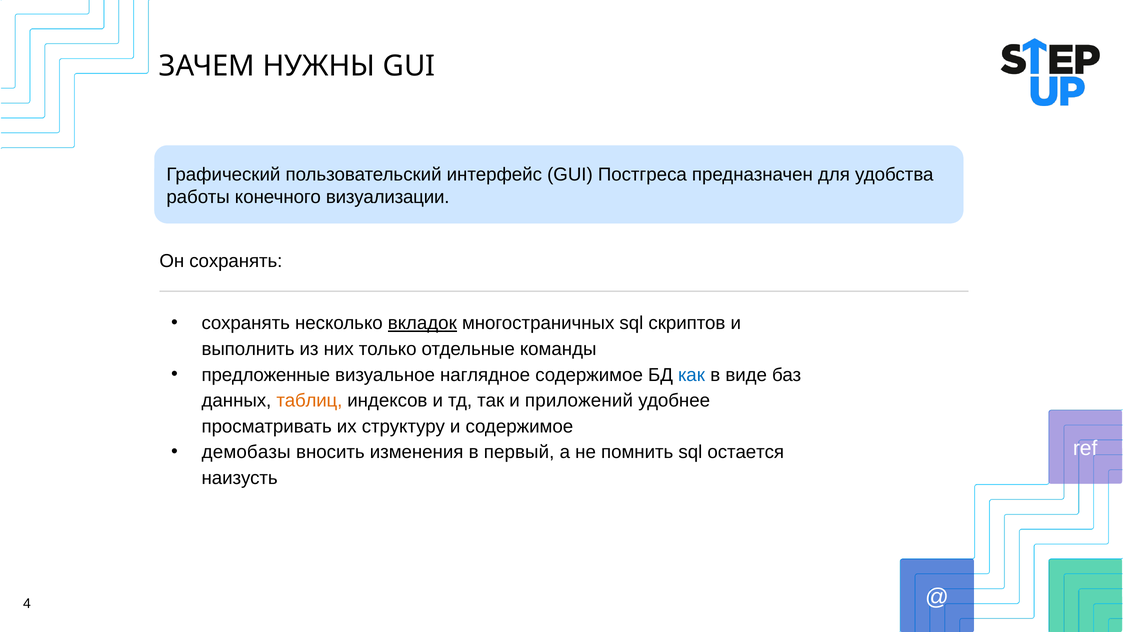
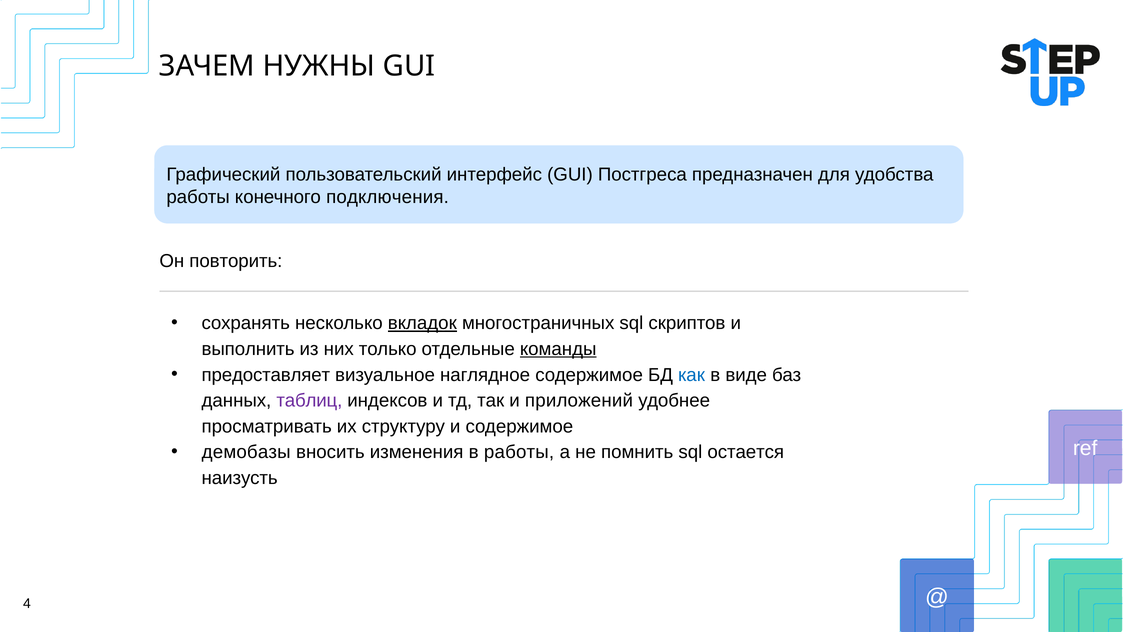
визуализации: визуализации -> подключения
Он сохранять: сохранять -> повторить
команды underline: none -> present
предложенные: предложенные -> предоставляет
таблиц colour: orange -> purple
в первый: первый -> работы
